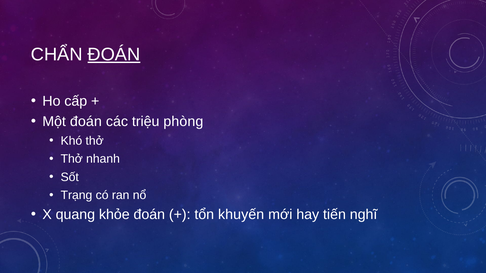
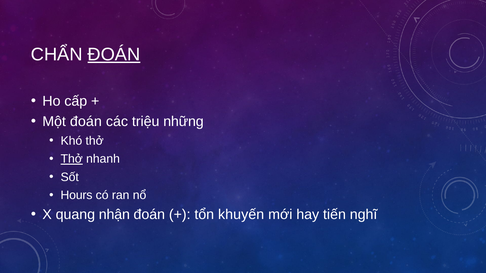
phòng: phòng -> những
Thở at (72, 159) underline: none -> present
Trạng: Trạng -> Hours
khỏe: khỏe -> nhận
